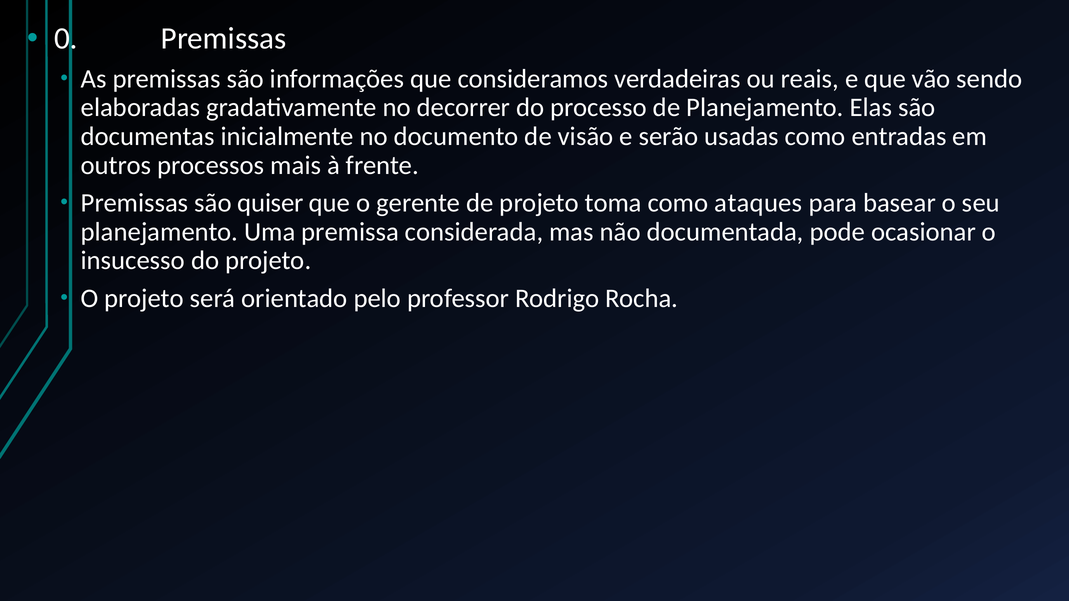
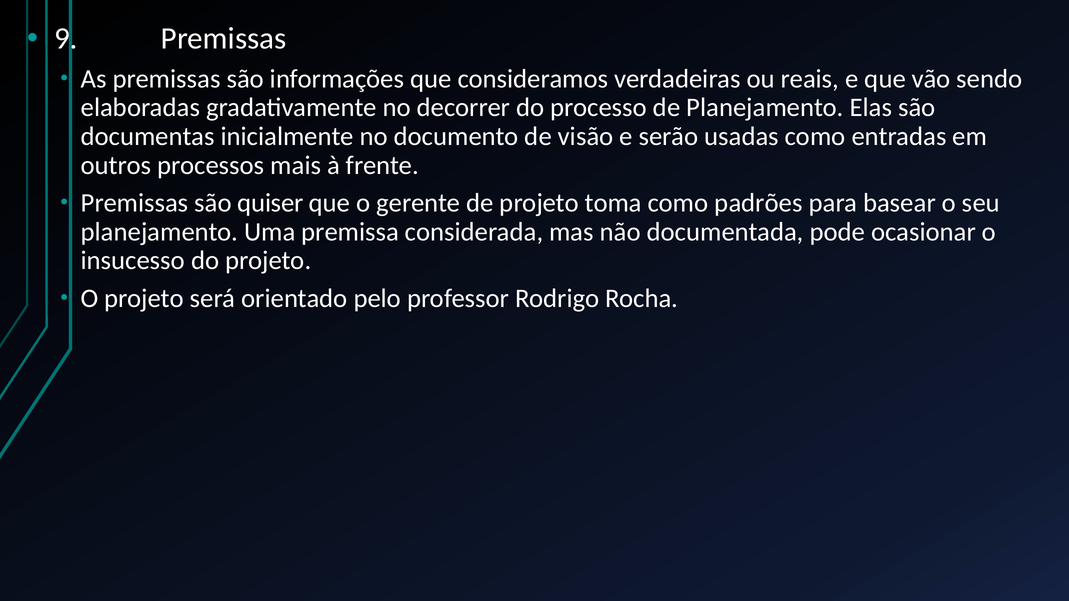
0: 0 -> 9
ataques: ataques -> padrões
